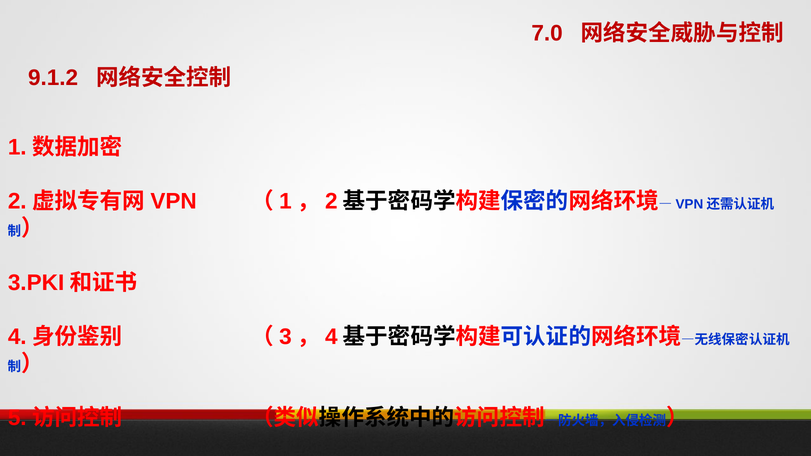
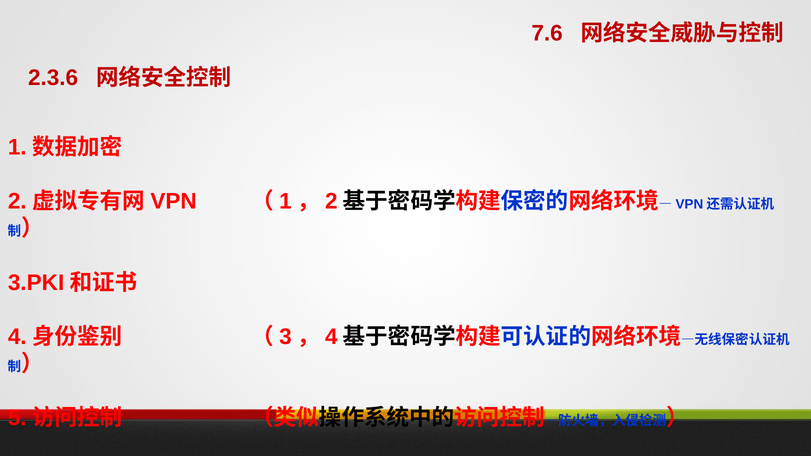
7.0: 7.0 -> 7.6
9.1.2: 9.1.2 -> 2.3.6
